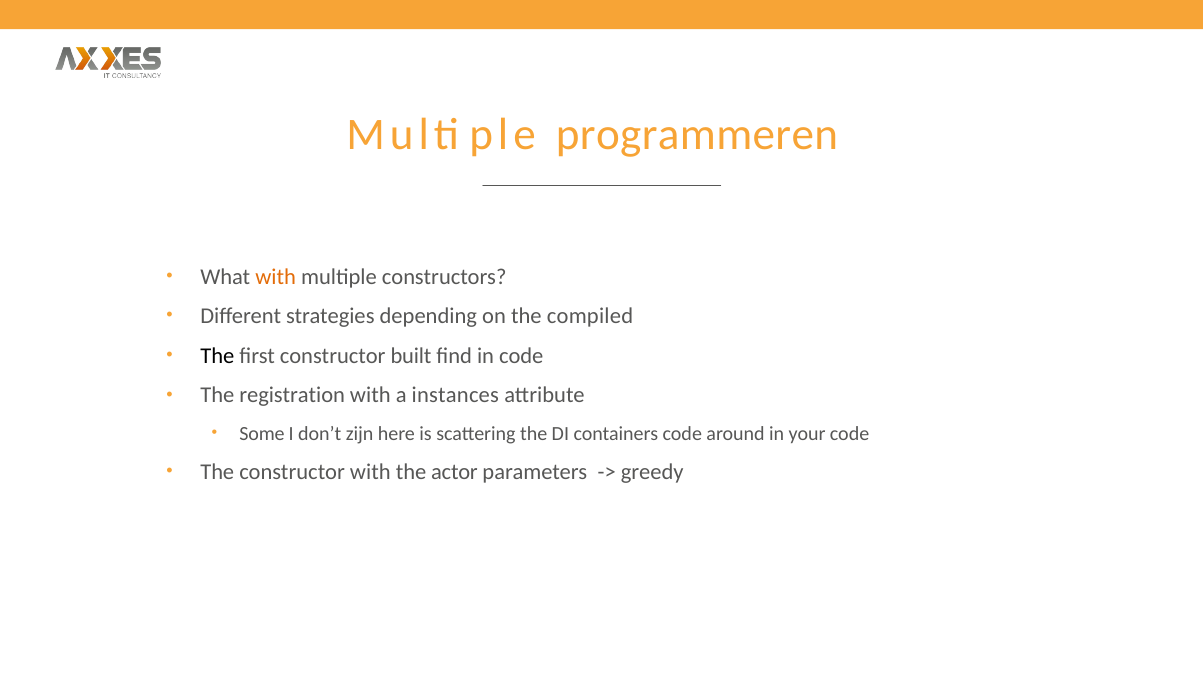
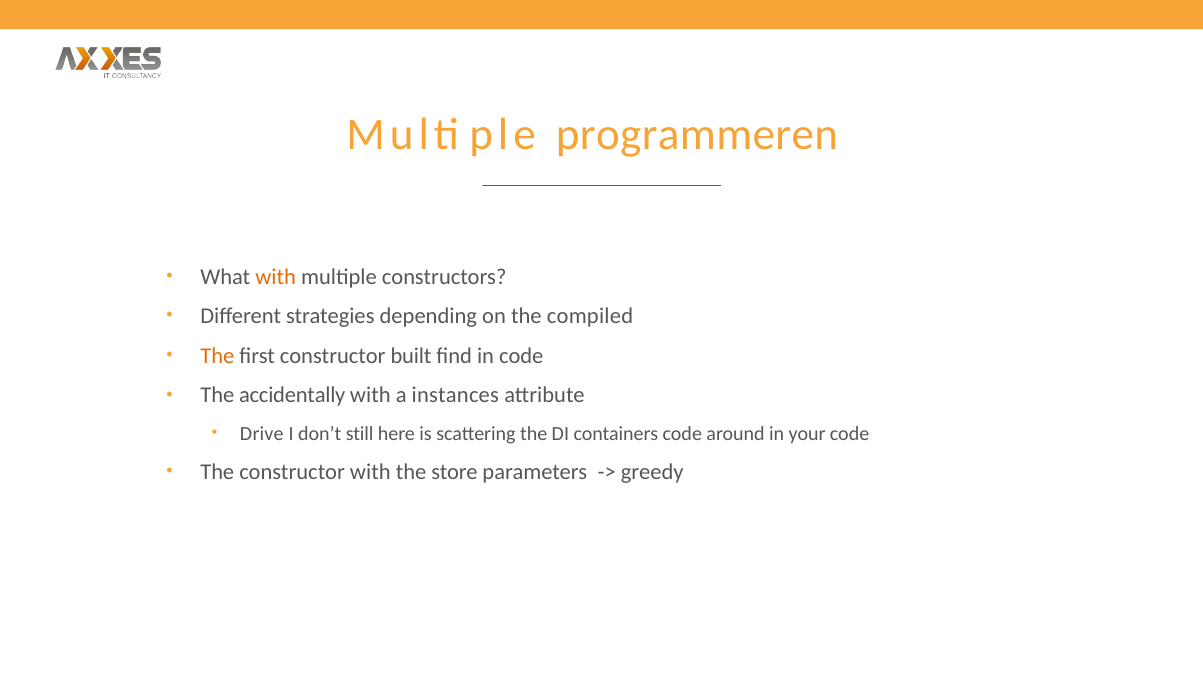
The at (217, 356) colour: black -> orange
registration: registration -> accidentally
Some: Some -> Drive
zijn: zijn -> still
actor: actor -> store
